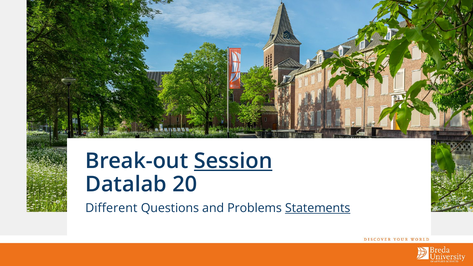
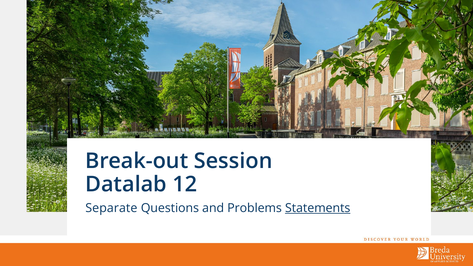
Session underline: present -> none
20: 20 -> 12
Different: Different -> Separate
